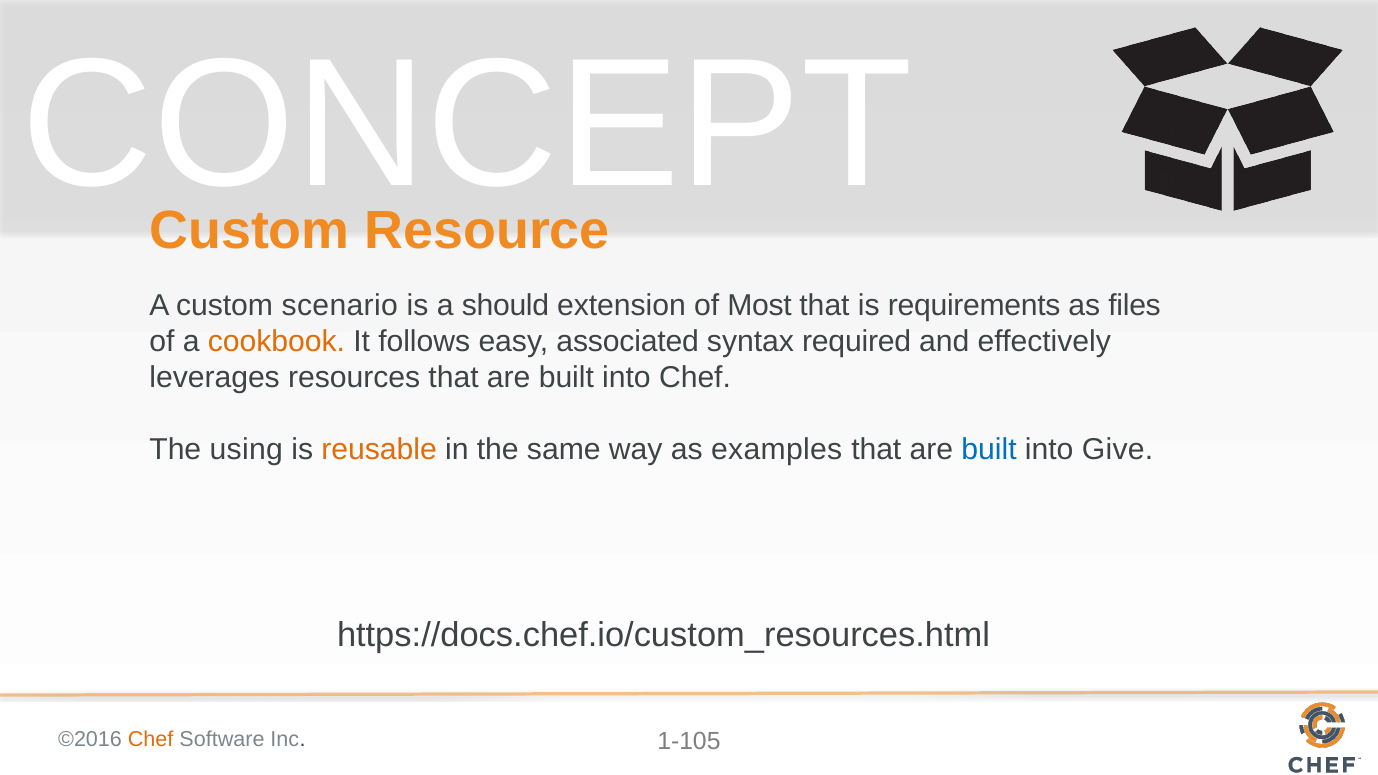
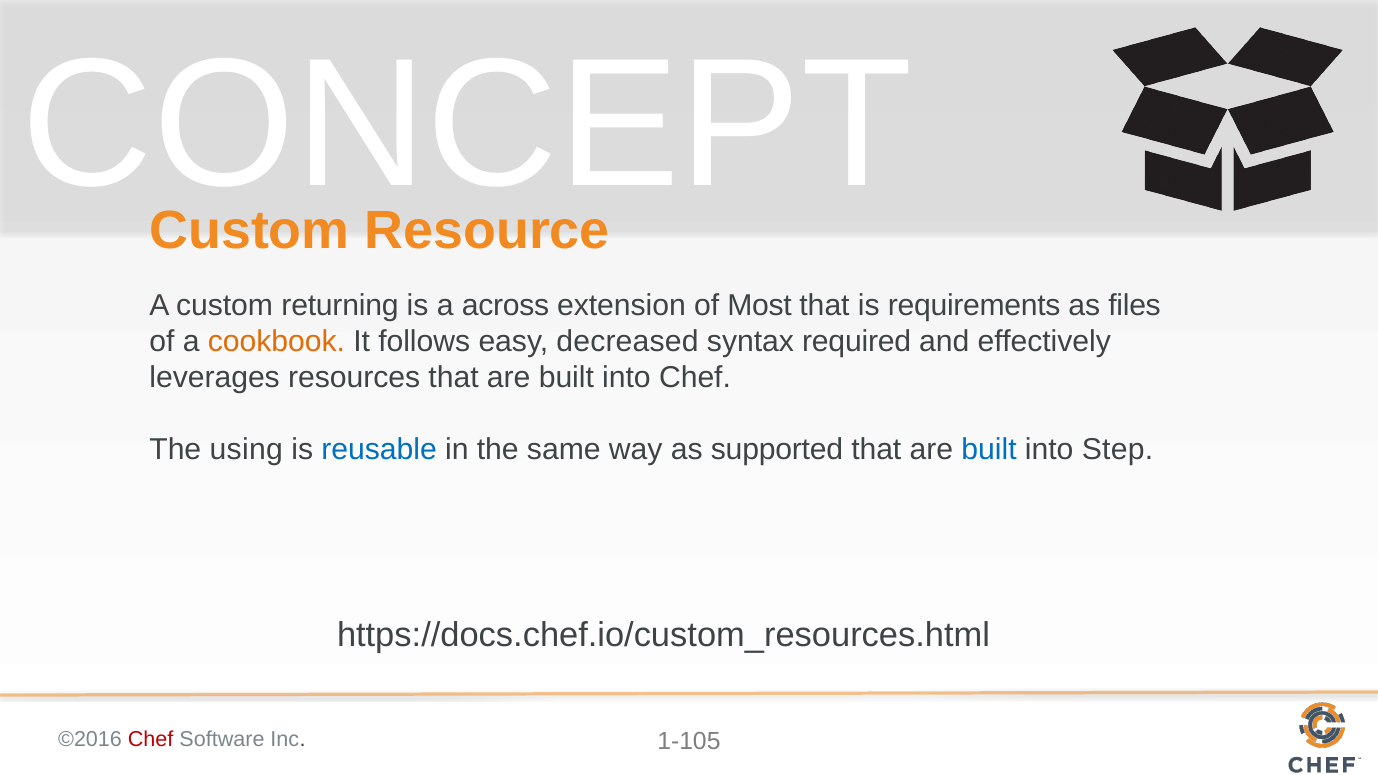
scenario: scenario -> returning
should: should -> across
associated: associated -> decreased
reusable colour: orange -> blue
examples: examples -> supported
Give: Give -> Step
Chef at (151, 739) colour: orange -> red
